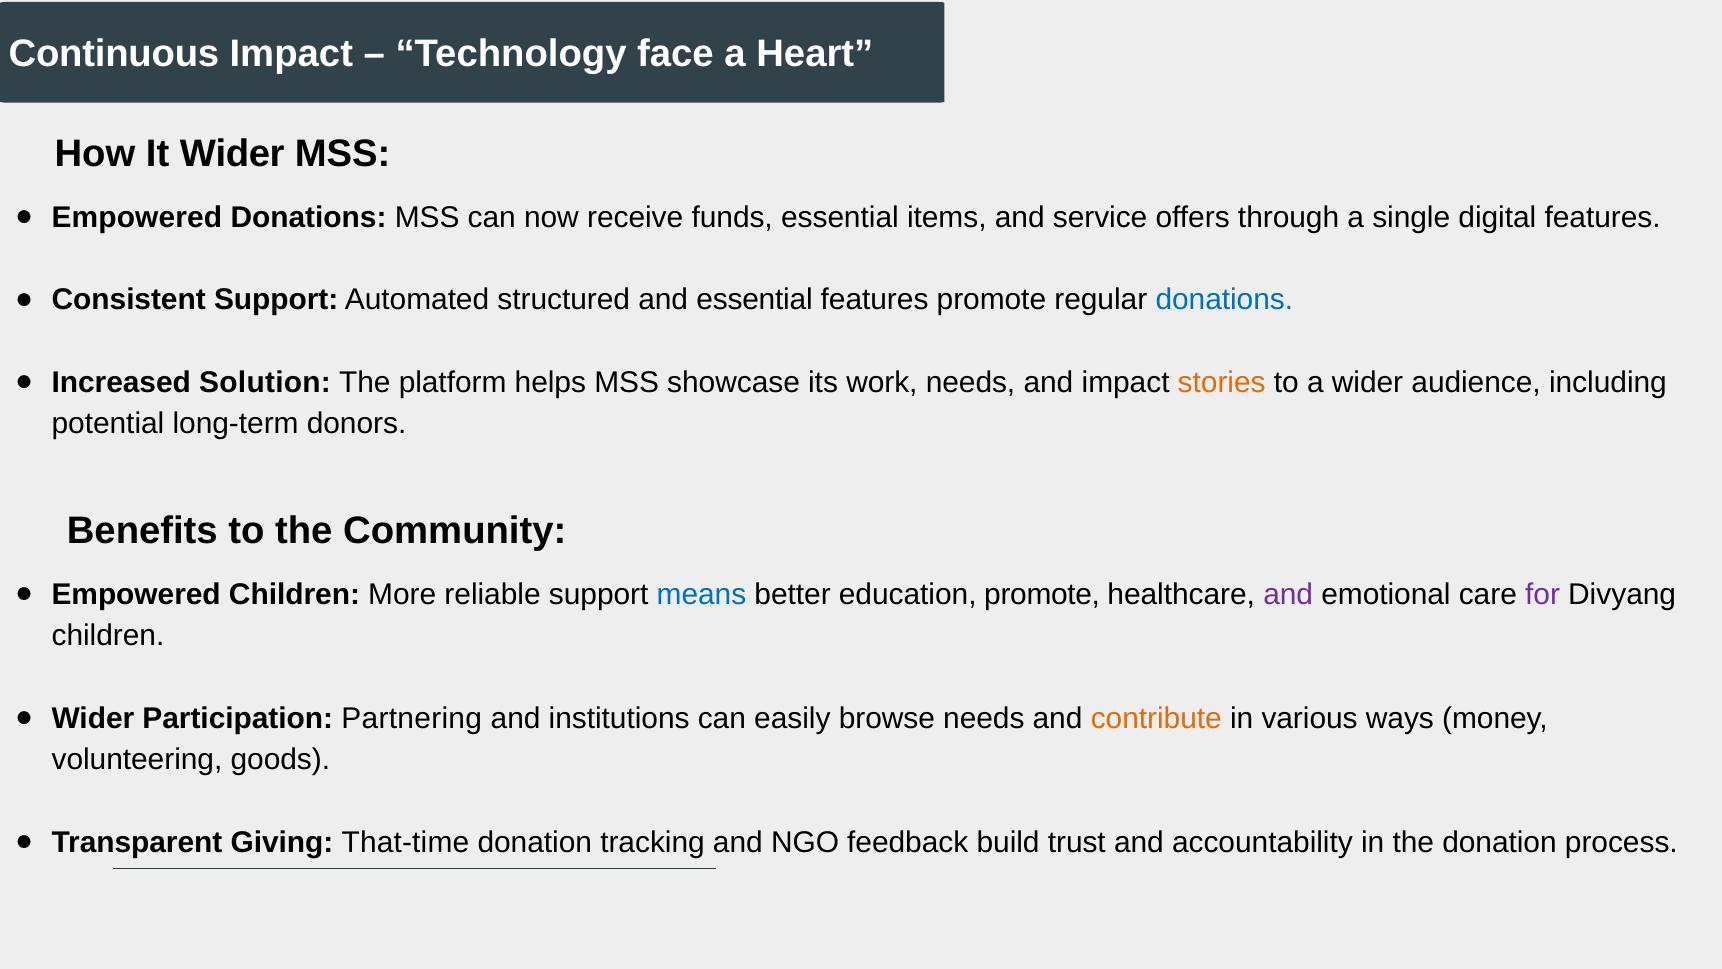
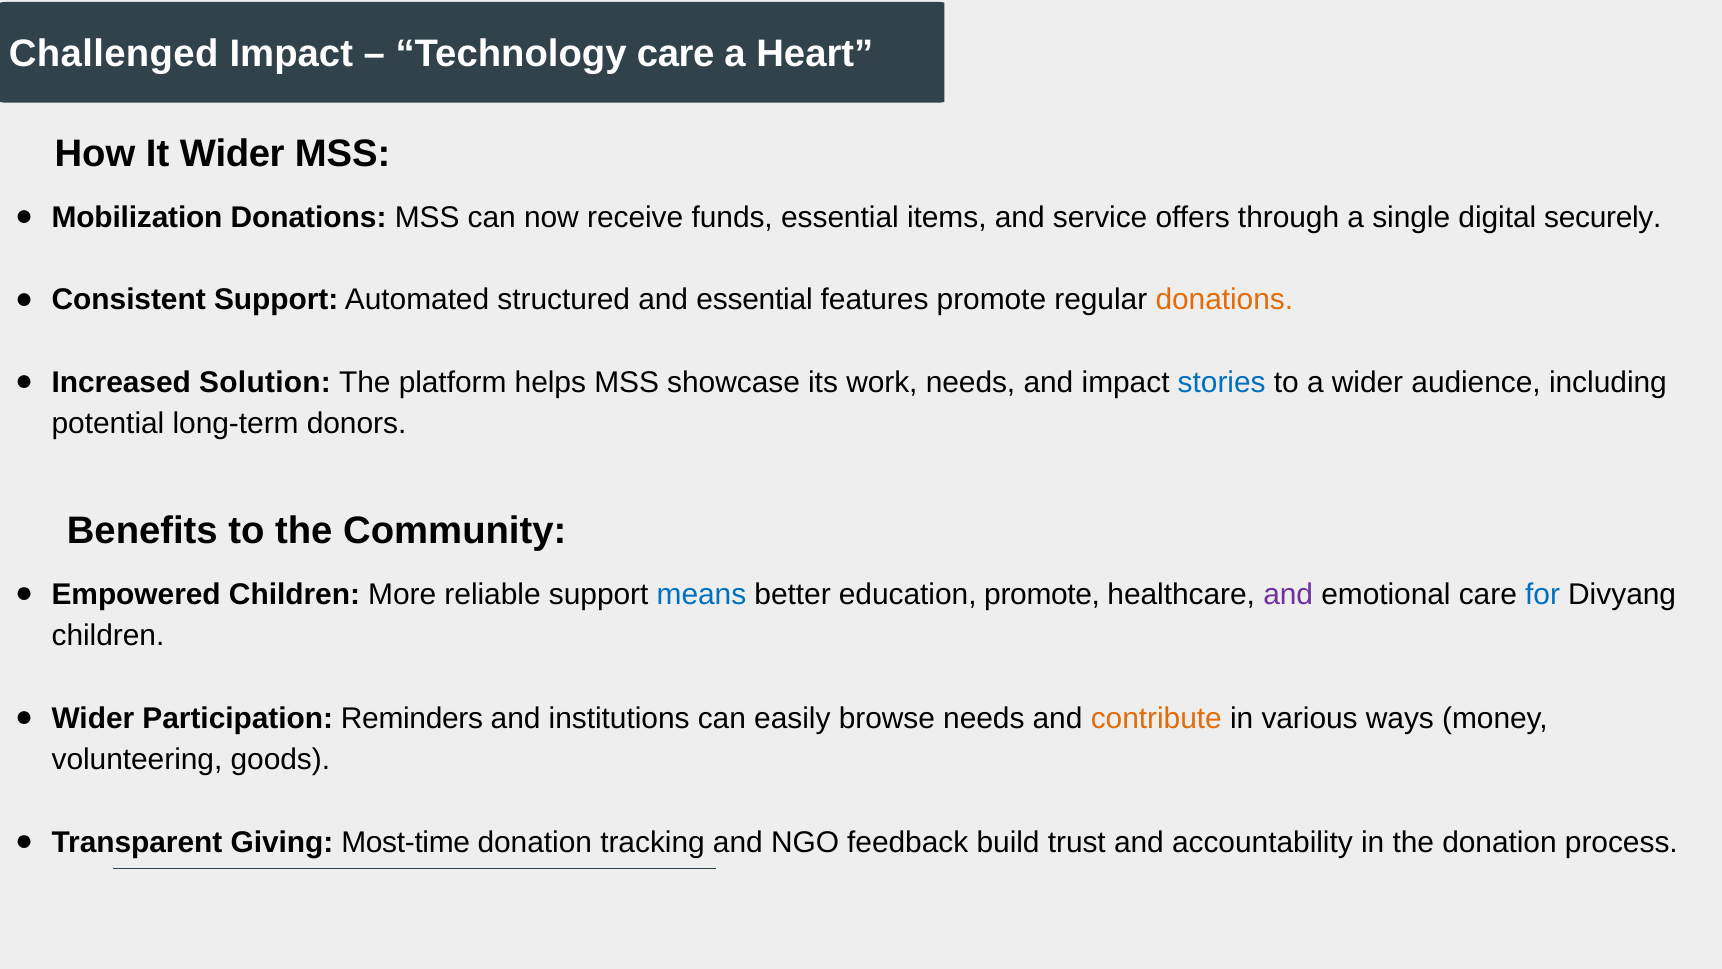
Continuous: Continuous -> Challenged
Technology face: face -> care
Empowered at (137, 217): Empowered -> Mobilization
digital features: features -> securely
donations at (1224, 300) colour: blue -> orange
stories colour: orange -> blue
for colour: purple -> blue
Partnering: Partnering -> Reminders
That-time: That-time -> Most-time
